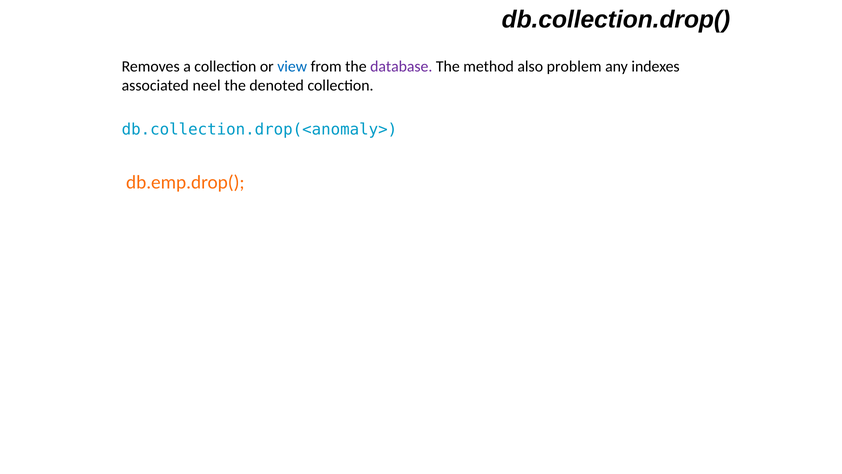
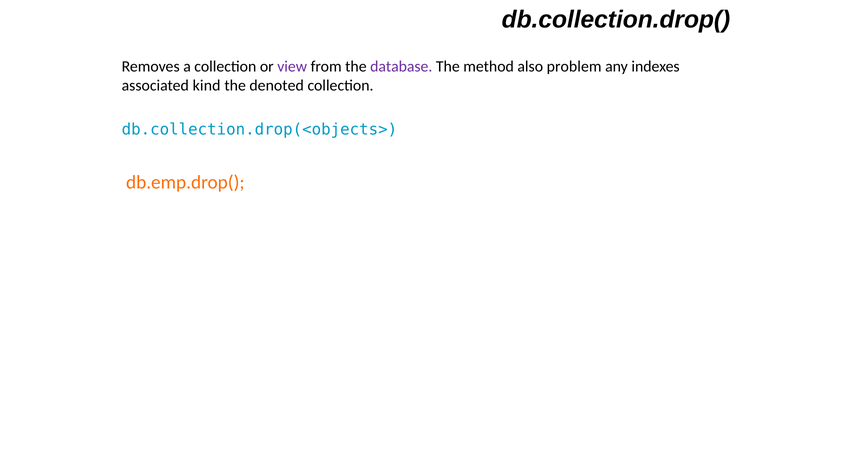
view colour: blue -> purple
neel: neel -> kind
db.collection.drop(<anomaly>: db.collection.drop(<anomaly> -> db.collection.drop(<objects>
